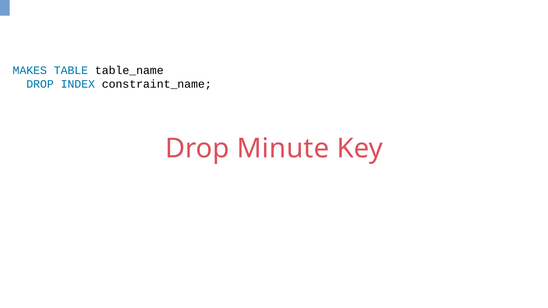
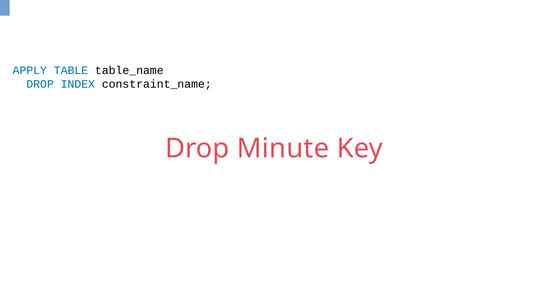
MAKES: MAKES -> APPLY
